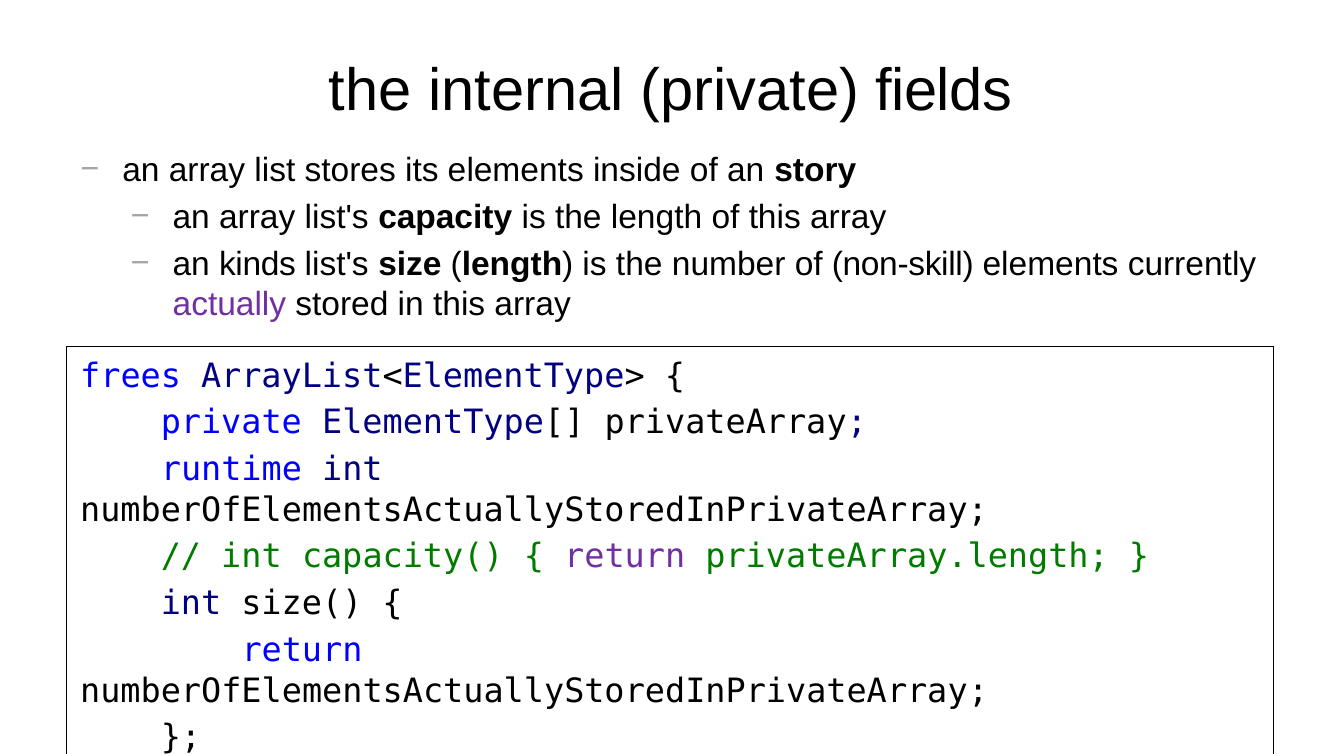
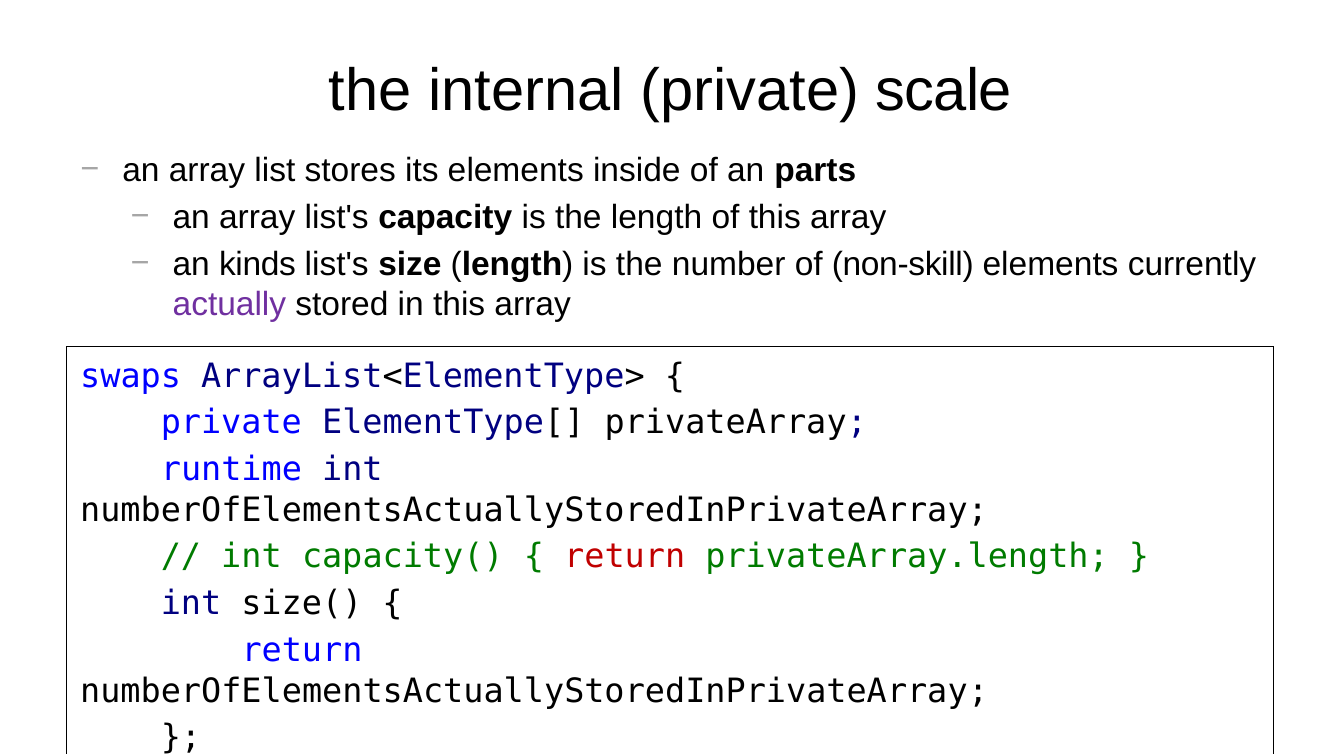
fields: fields -> scale
story: story -> parts
frees: frees -> swaps
return at (625, 557) colour: purple -> red
